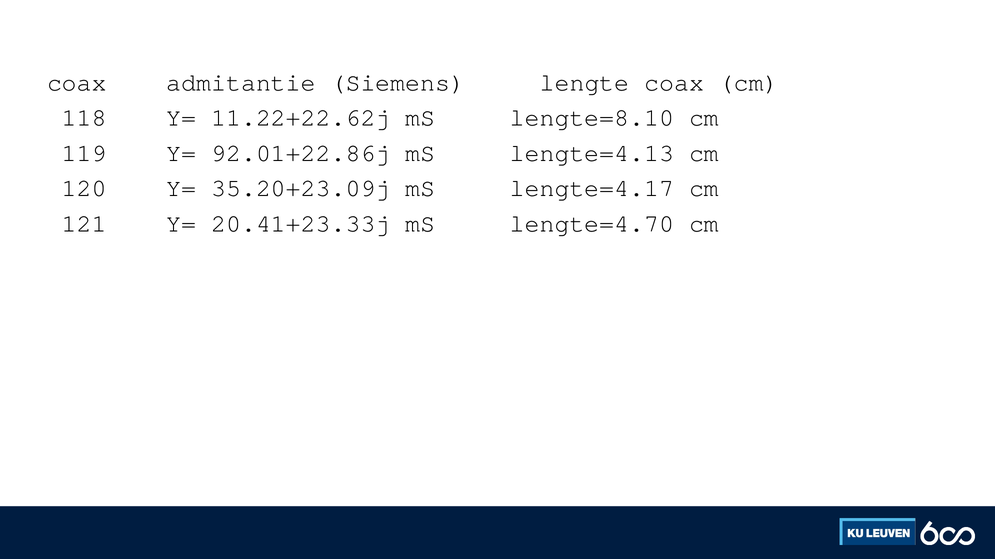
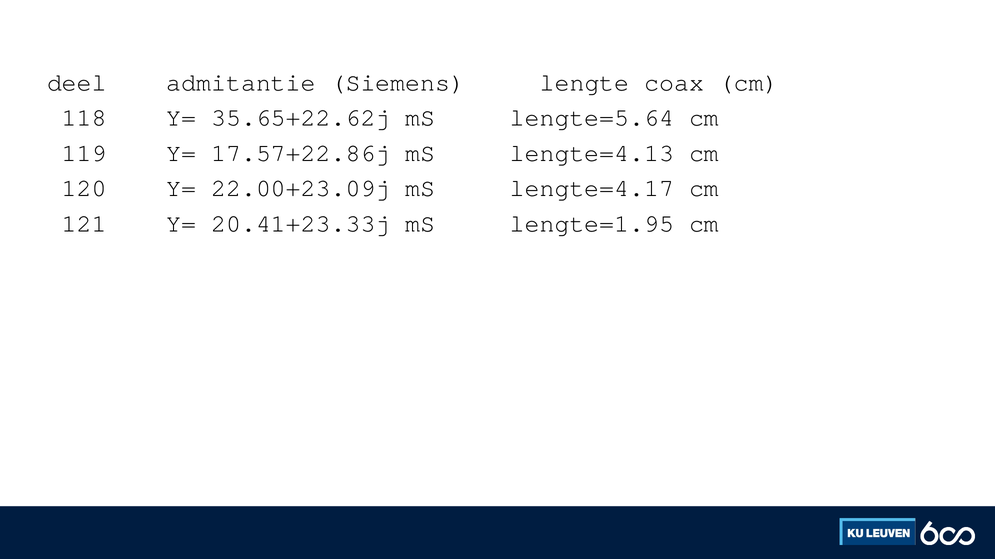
coax at (77, 83): coax -> deel
11.22+22.62j: 11.22+22.62j -> 35.65+22.62j
lengte=8.10: lengte=8.10 -> lengte=5.64
92.01+22.86j: 92.01+22.86j -> 17.57+22.86j
35.20+23.09j: 35.20+23.09j -> 22.00+23.09j
lengte=4.70: lengte=4.70 -> lengte=1.95
